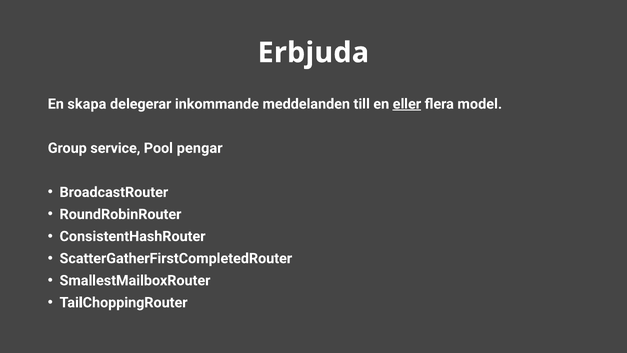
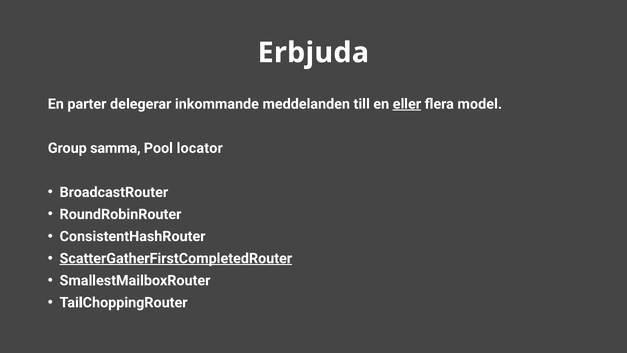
skapa: skapa -> parter
service: service -> samma
pengar: pengar -> locator
ScatterGatherFirstCompletedRouter underline: none -> present
